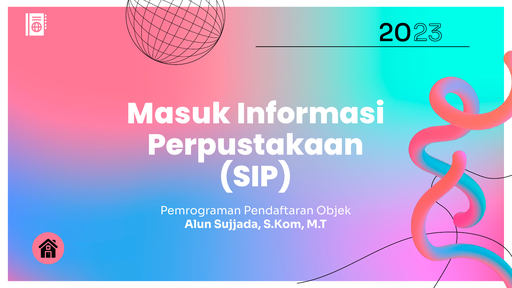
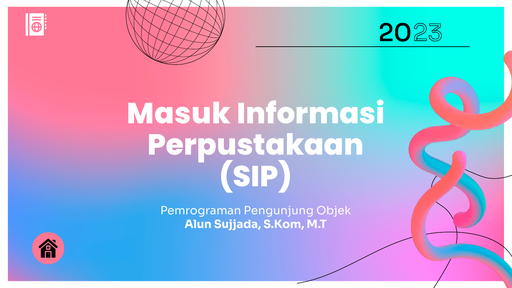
Pendaftaran: Pendaftaran -> Pengunjung
